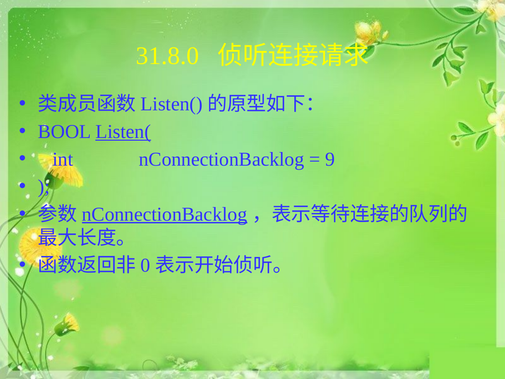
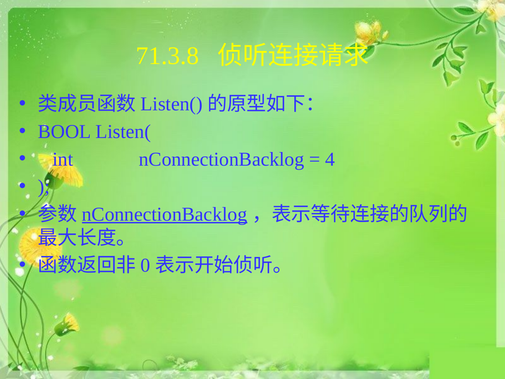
31.8.0: 31.8.0 -> 71.3.8
Listen( at (123, 132) underline: present -> none
9: 9 -> 4
